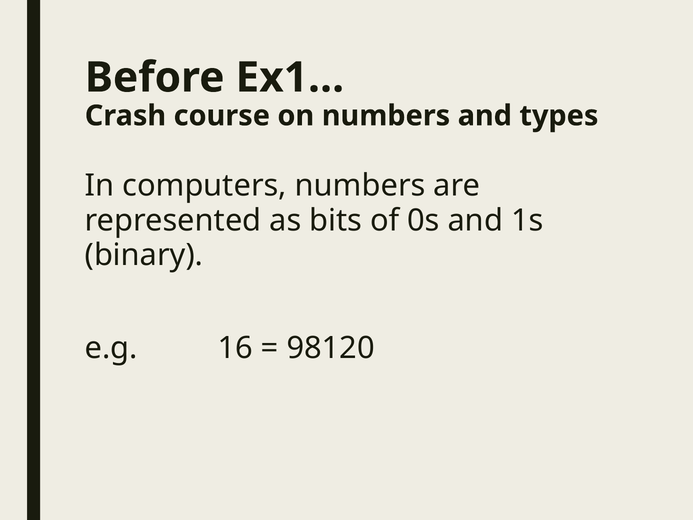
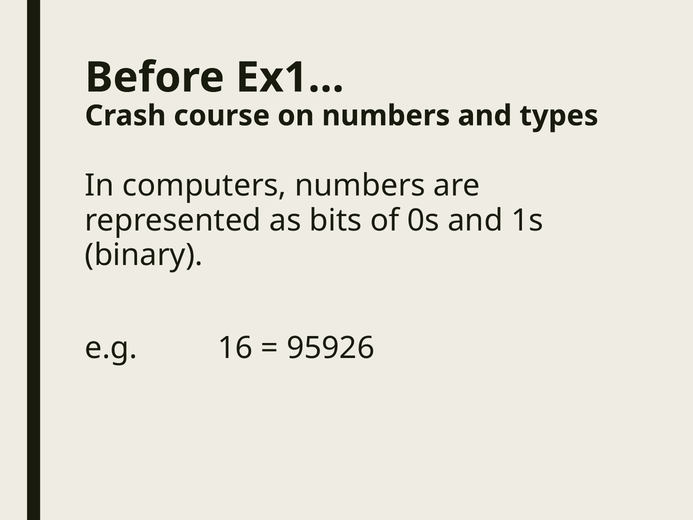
98120: 98120 -> 95926
